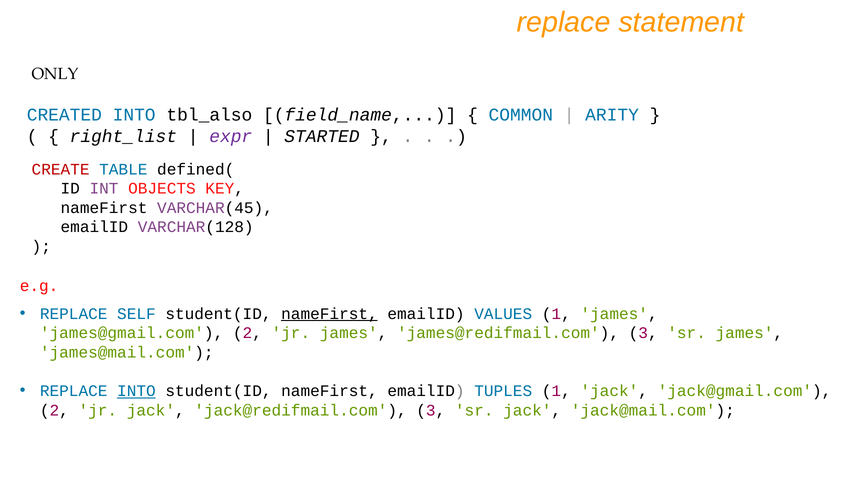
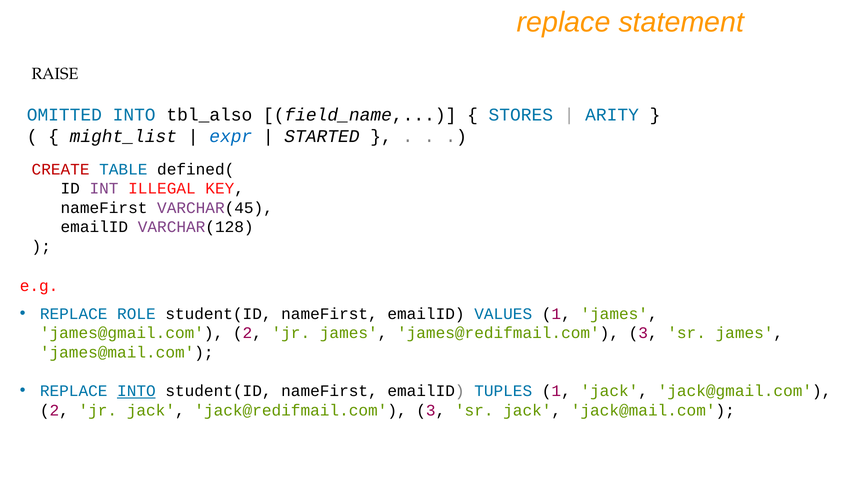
ONLY: ONLY -> RAISE
CREATED: CREATED -> OMITTED
COMMON: COMMON -> STORES
right_list: right_list -> might_list
expr colour: purple -> blue
OBJECTS: OBJECTS -> ILLEGAL
SELF: SELF -> ROLE
nameFirst at (329, 313) underline: present -> none
